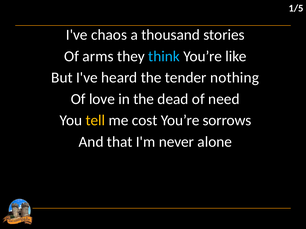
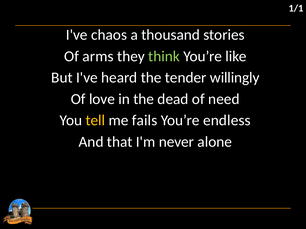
1/5: 1/5 -> 1/1
think colour: light blue -> light green
nothing: nothing -> willingly
cost: cost -> fails
sorrows: sorrows -> endless
